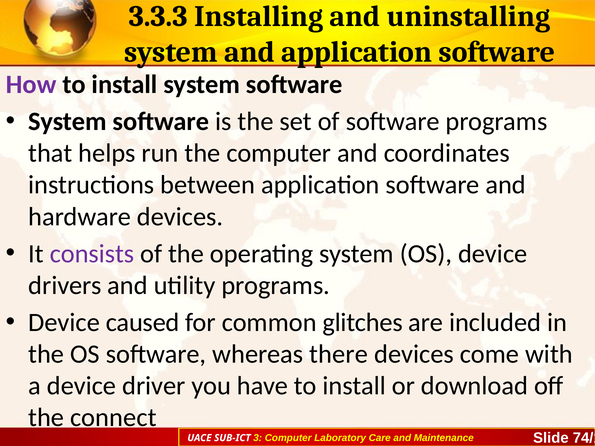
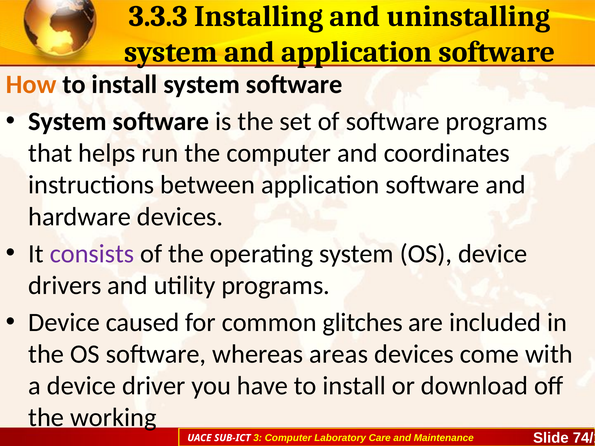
How colour: purple -> orange
there: there -> areas
connect: connect -> working
